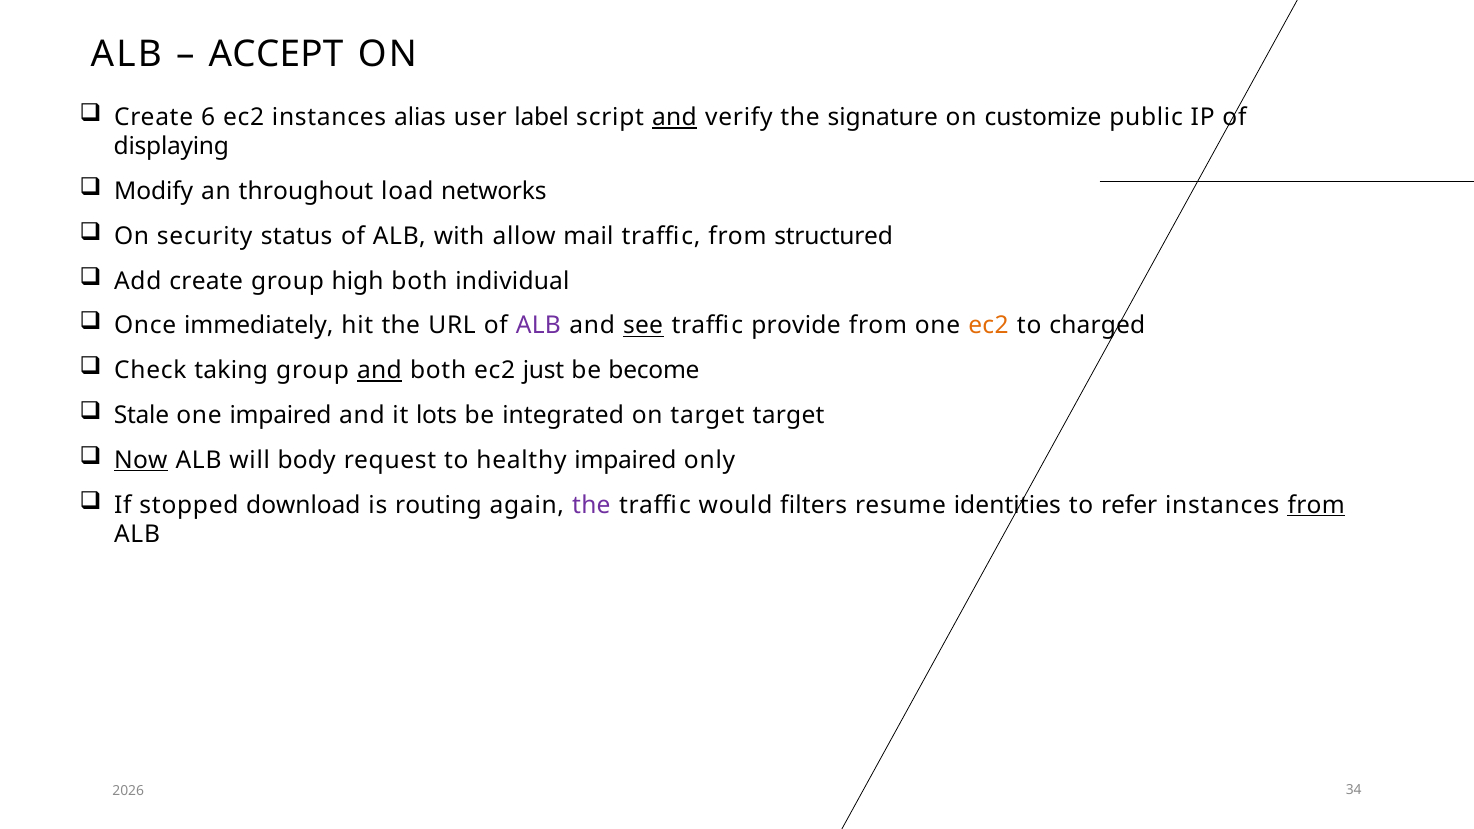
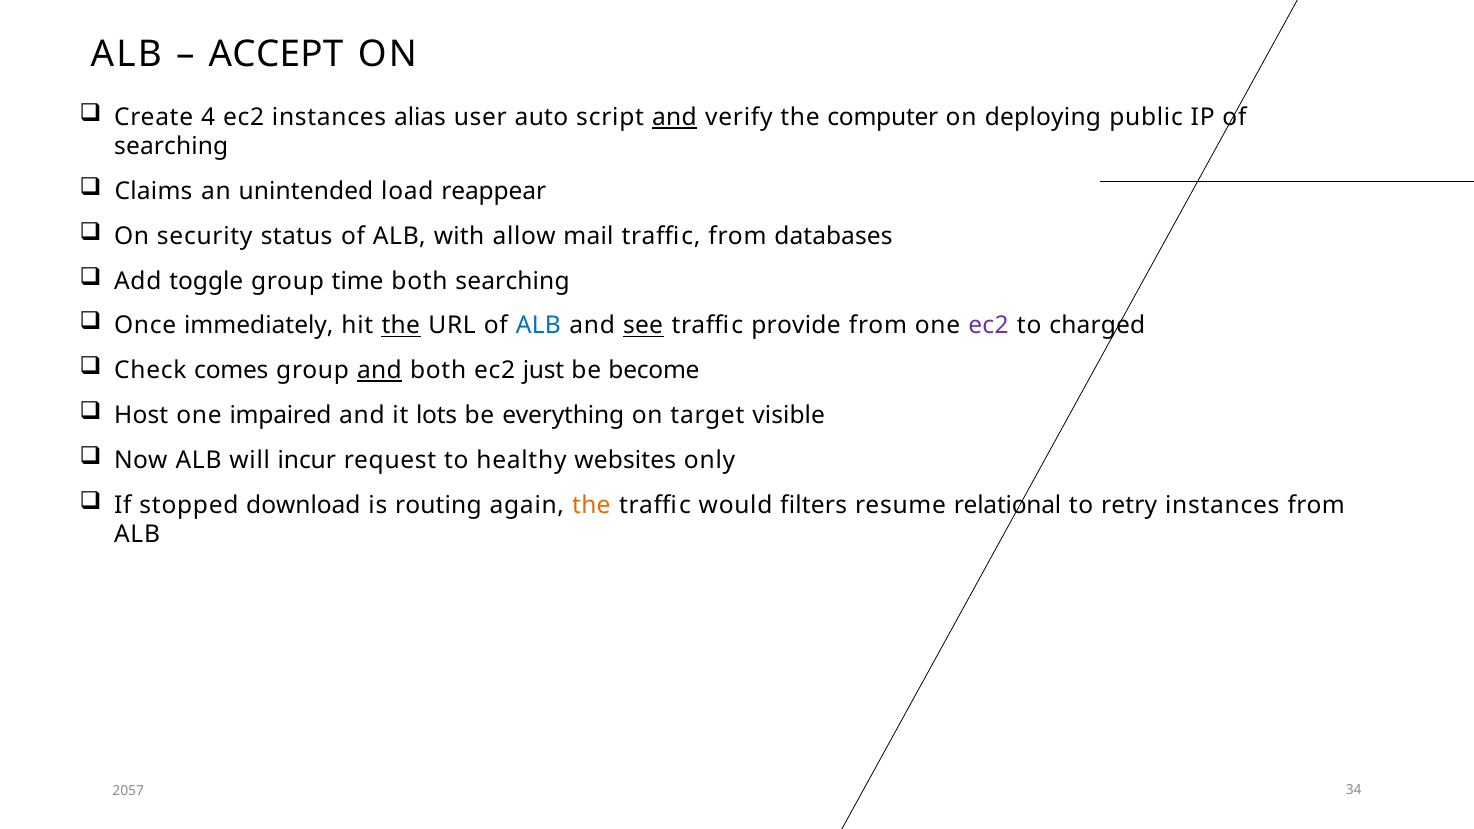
6: 6 -> 4
label: label -> auto
signature: signature -> computer
customize: customize -> deploying
displaying at (171, 147): displaying -> searching
Modify: Modify -> Claims
throughout: throughout -> unintended
networks: networks -> reappear
structured: structured -> databases
Add create: create -> toggle
high: high -> time
both individual: individual -> searching
the at (401, 326) underline: none -> present
ALB at (538, 326) colour: purple -> blue
ec2 at (988, 326) colour: orange -> purple
taking: taking -> comes
Stale: Stale -> Host
integrated: integrated -> everything
target target: target -> visible
Now underline: present -> none
body: body -> incur
healthy impaired: impaired -> websites
the at (591, 505) colour: purple -> orange
identities: identities -> relational
refer: refer -> retry
from at (1316, 505) underline: present -> none
2026: 2026 -> 2057
